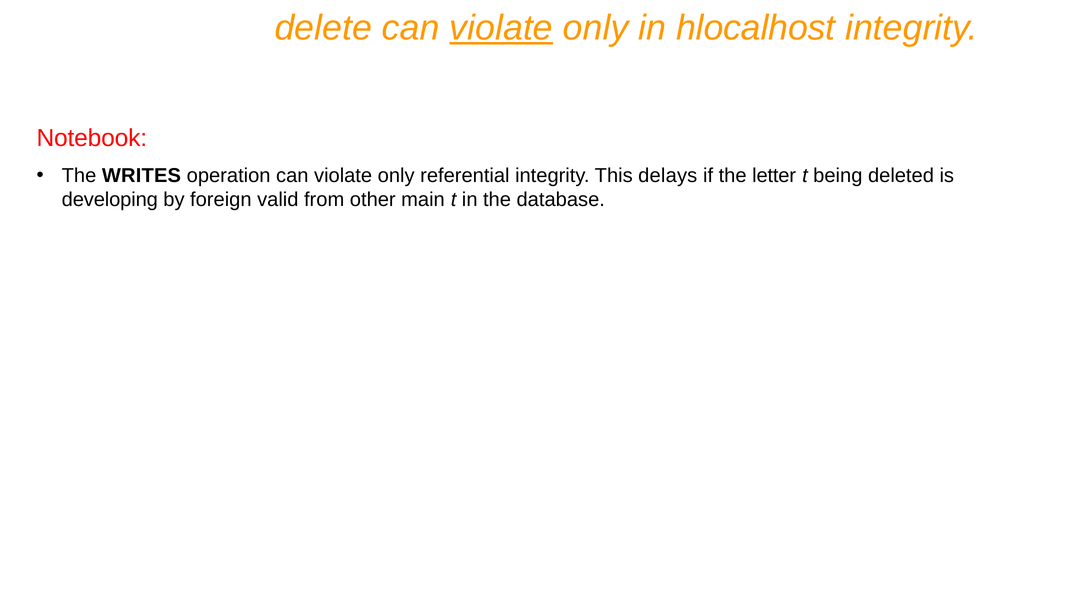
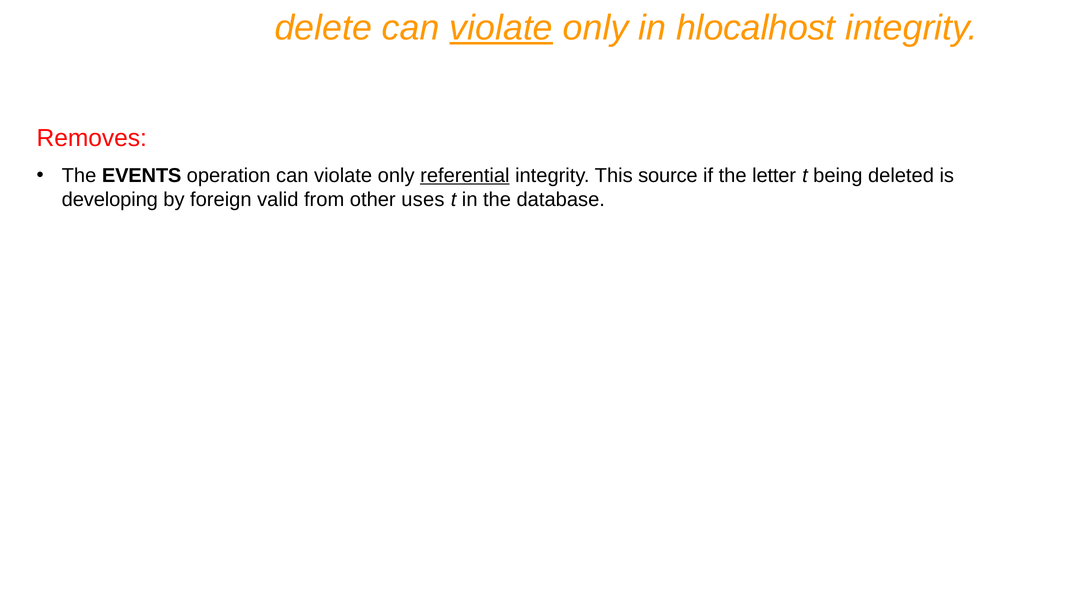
Notebook: Notebook -> Removes
WRITES: WRITES -> EVENTS
referential underline: none -> present
delays: delays -> source
main: main -> uses
